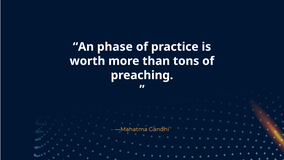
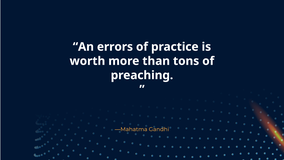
phase: phase -> errors
